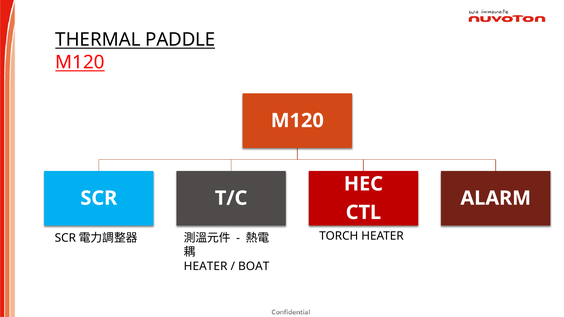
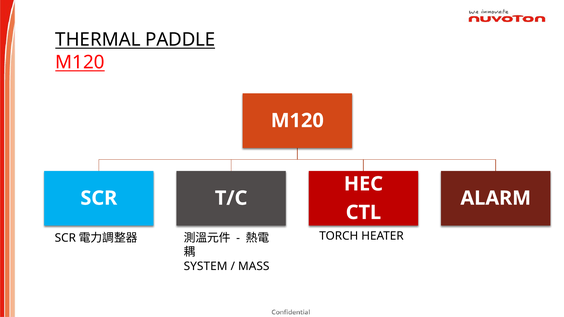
HEATER at (206, 266): HEATER -> SYSTEM
BOAT: BOAT -> MASS
